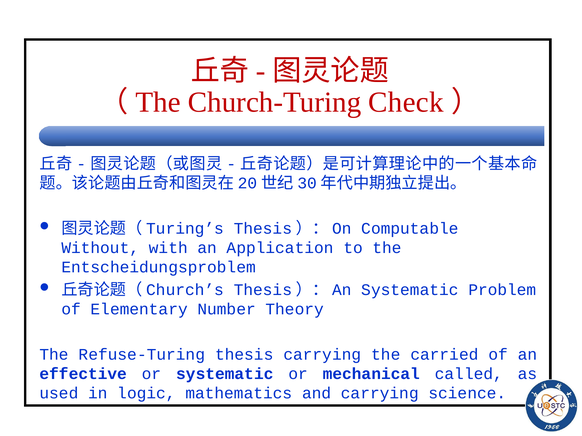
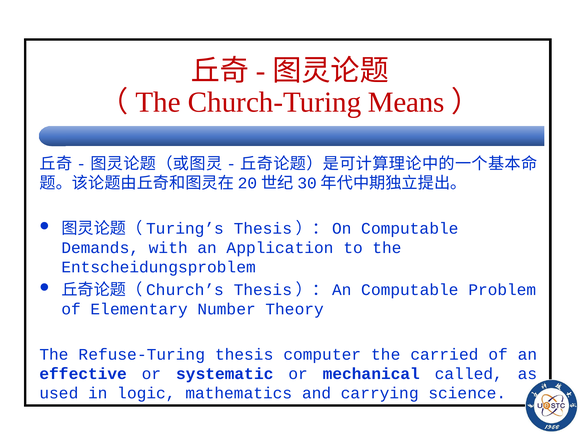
Check: Check -> Means
Without: Without -> Demands
Thesis）：An Systematic: Systematic -> Computable
thesis carrying: carrying -> computer
